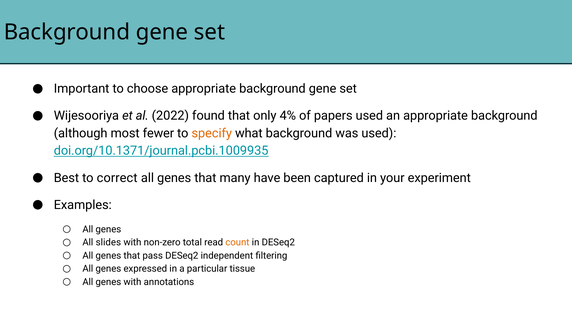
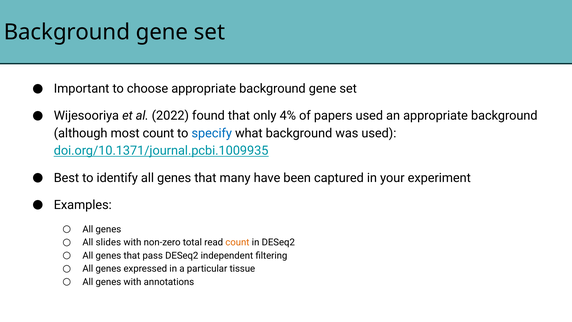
most fewer: fewer -> count
specify colour: orange -> blue
correct: correct -> identify
